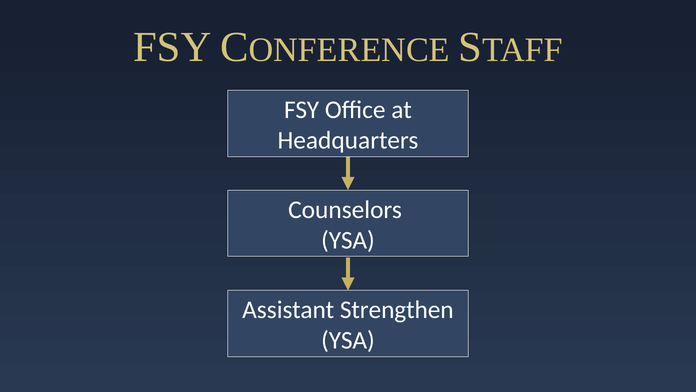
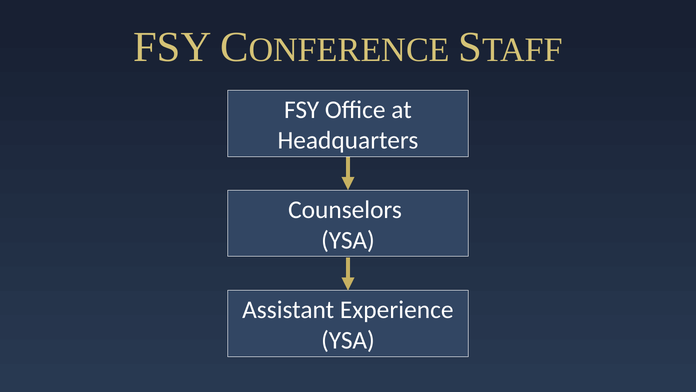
Strengthen: Strengthen -> Experience
